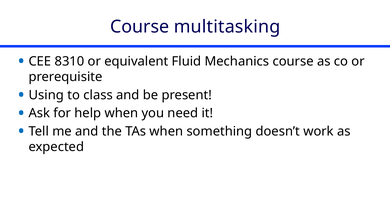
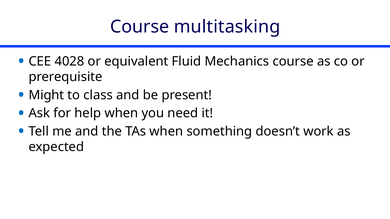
8310: 8310 -> 4028
Using: Using -> Might
